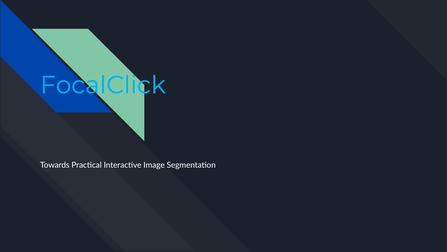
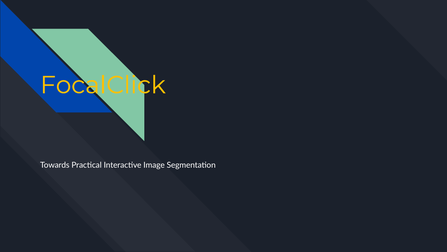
FocalClick colour: light blue -> yellow
